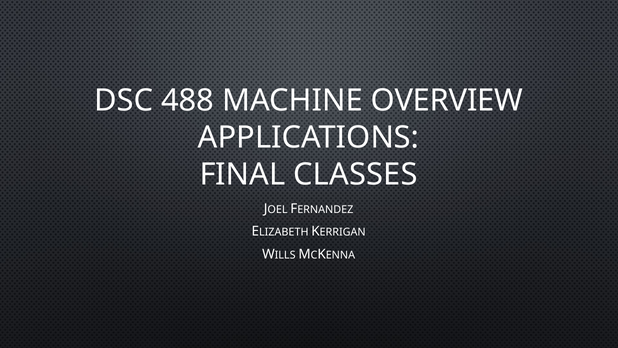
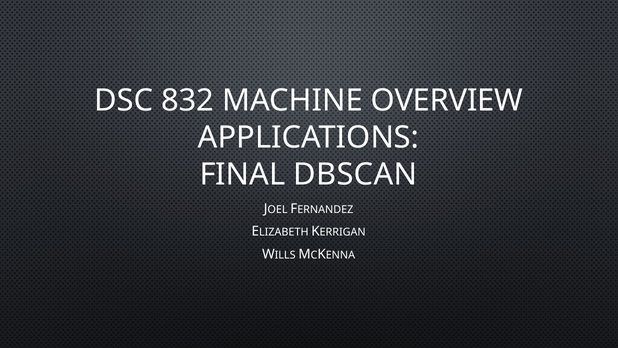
488: 488 -> 832
CLASSES: CLASSES -> DBSCAN
